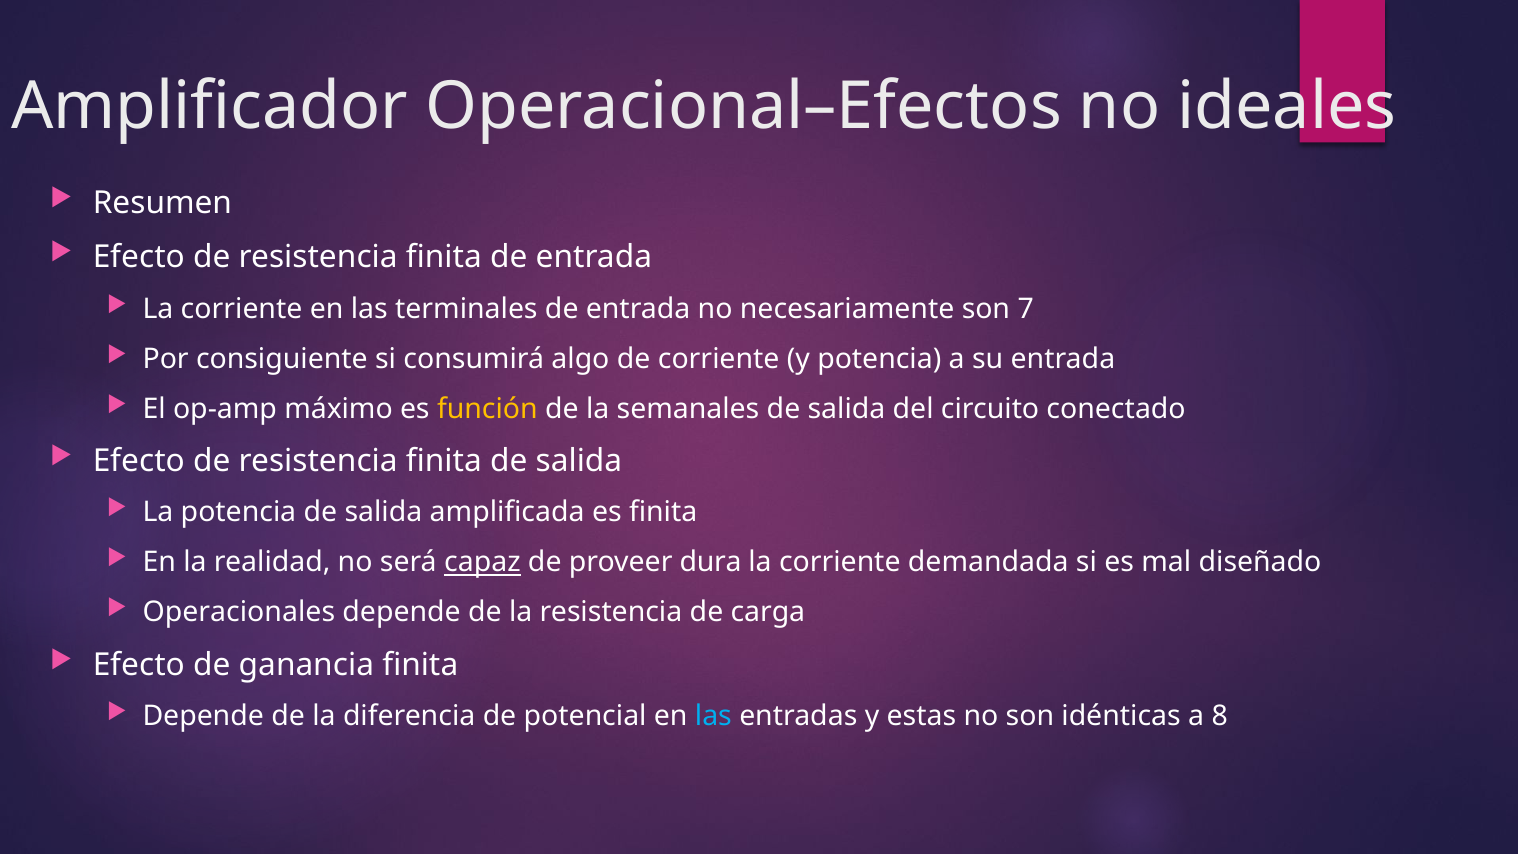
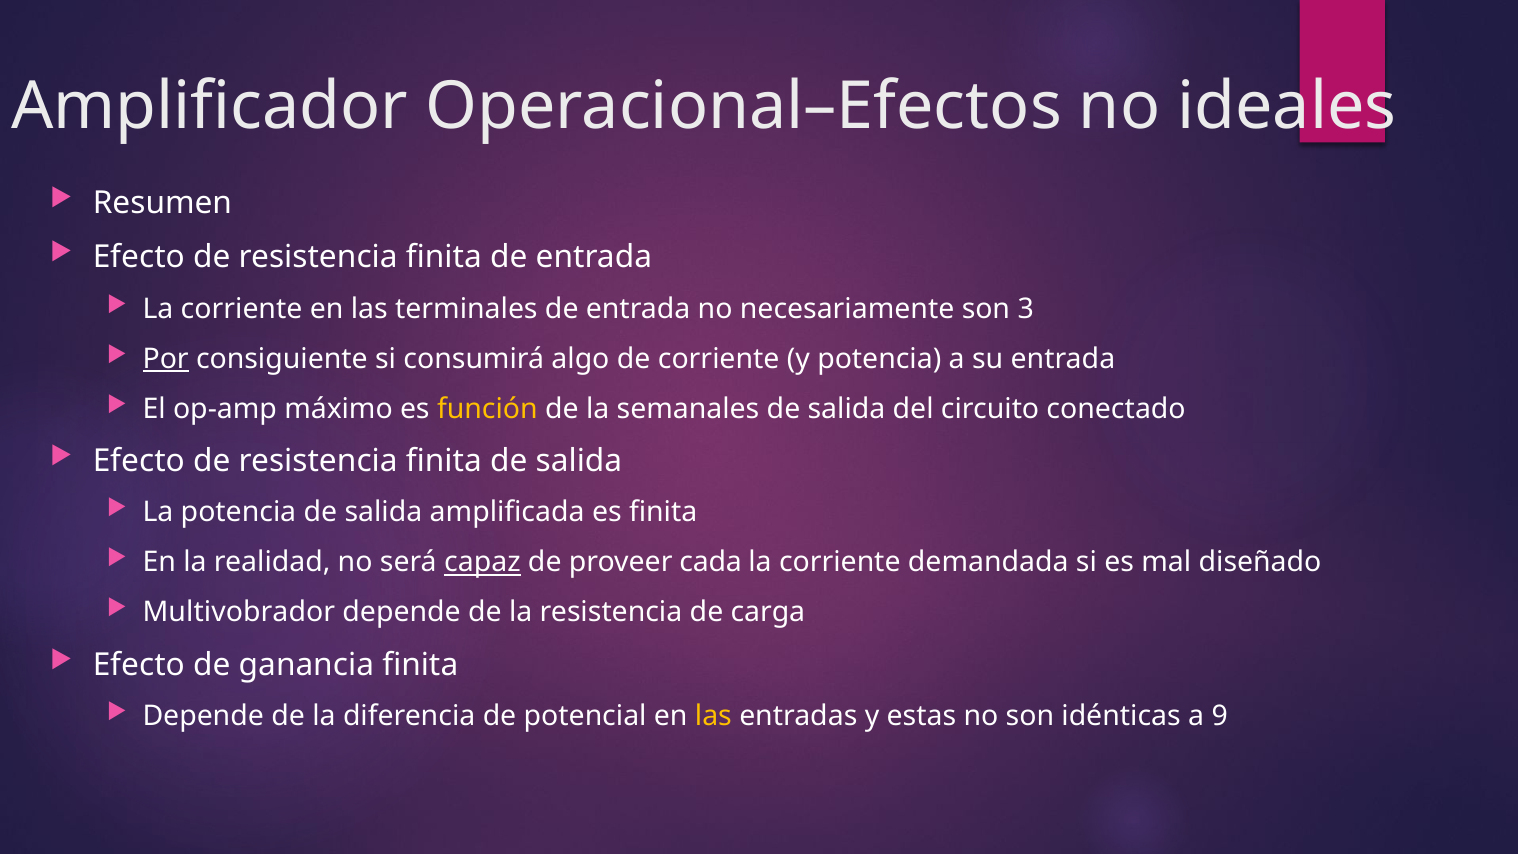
7: 7 -> 3
Por underline: none -> present
dura: dura -> cada
Operacionales: Operacionales -> Multivobrador
las at (713, 716) colour: light blue -> yellow
8: 8 -> 9
